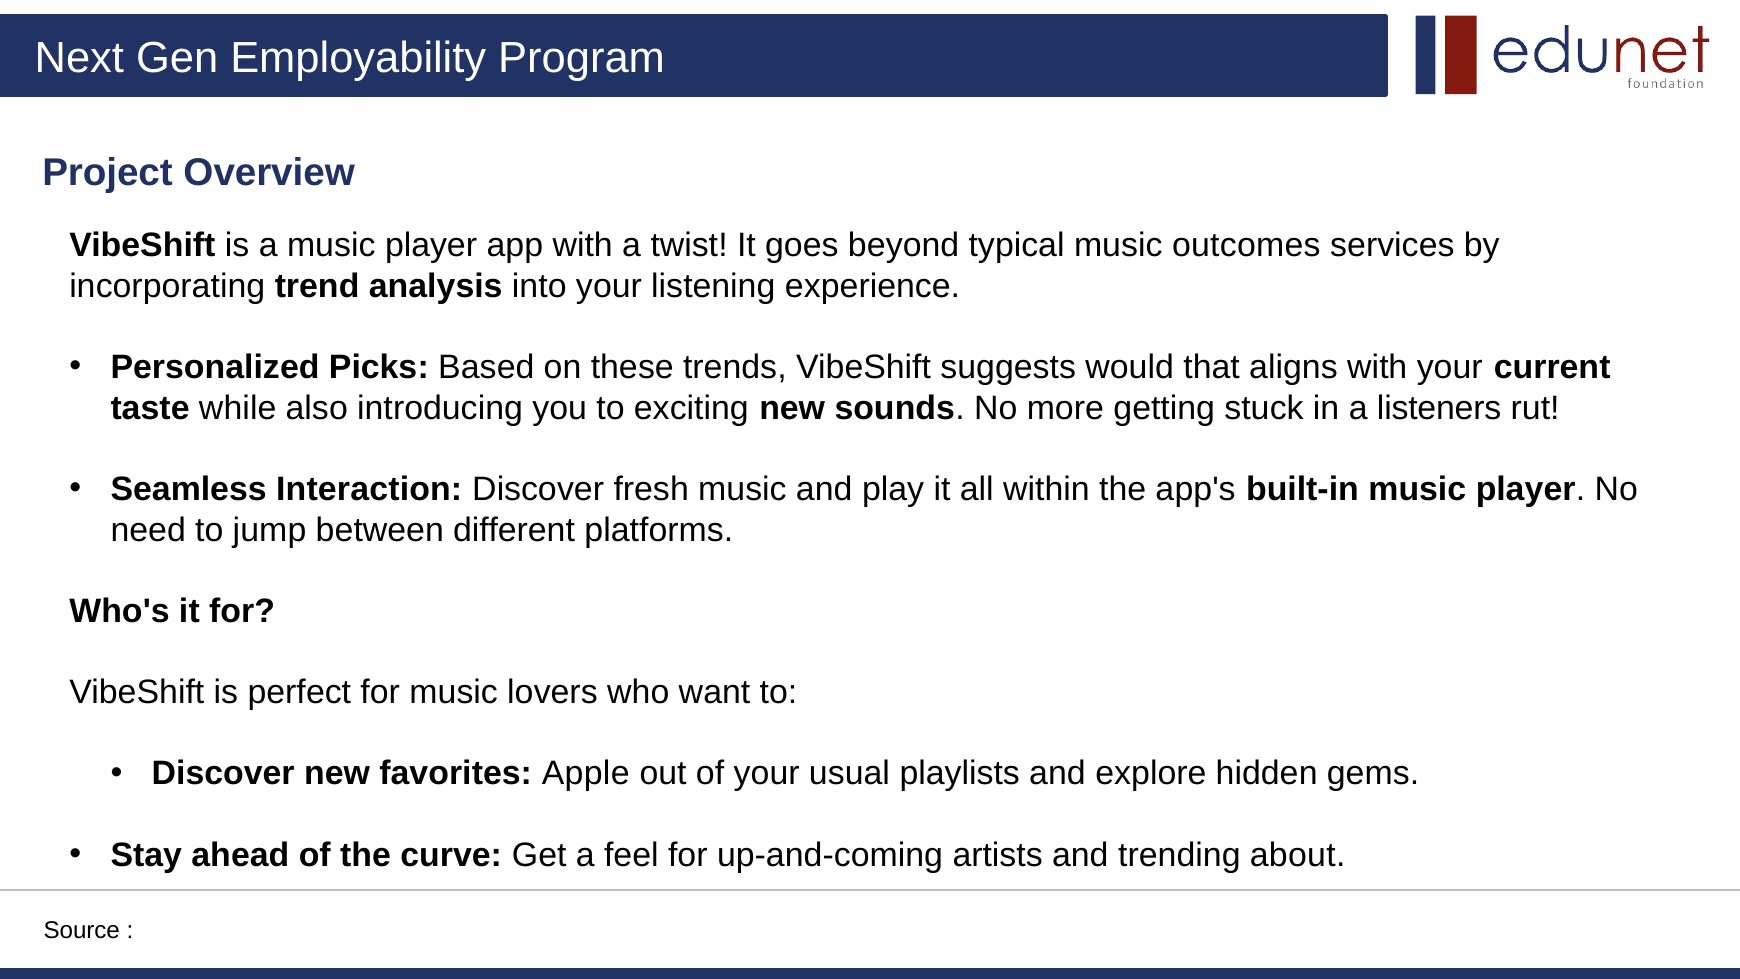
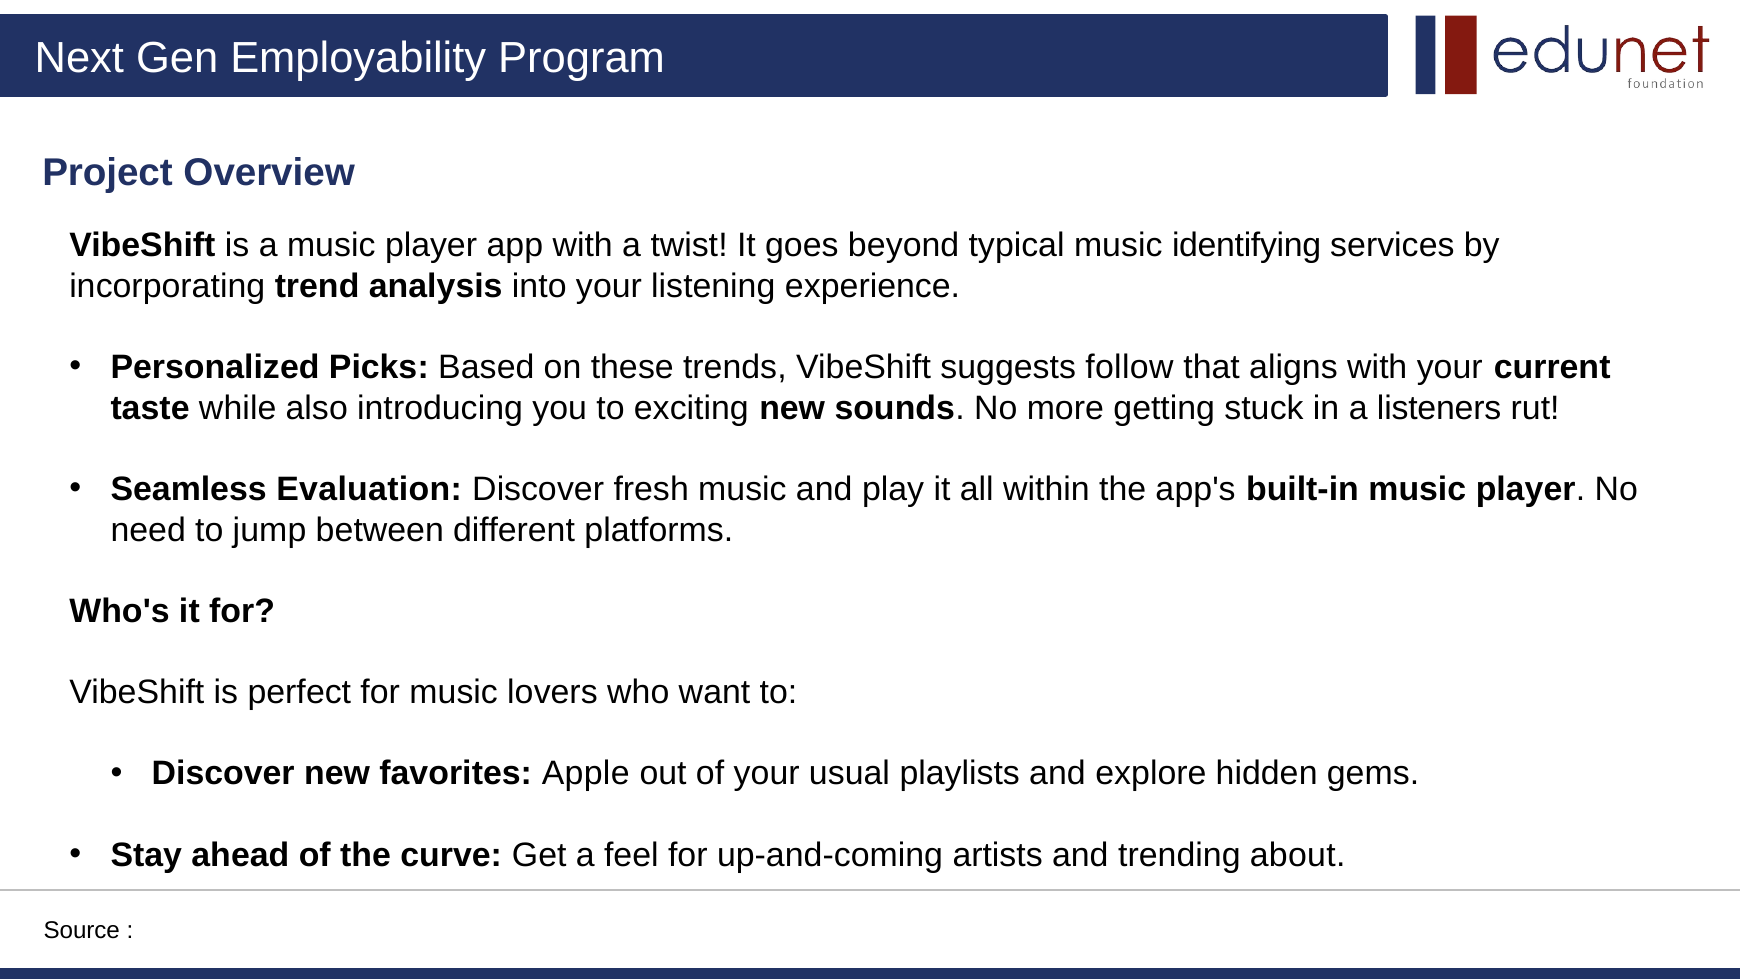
outcomes: outcomes -> identifying
would: would -> follow
Interaction: Interaction -> Evaluation
